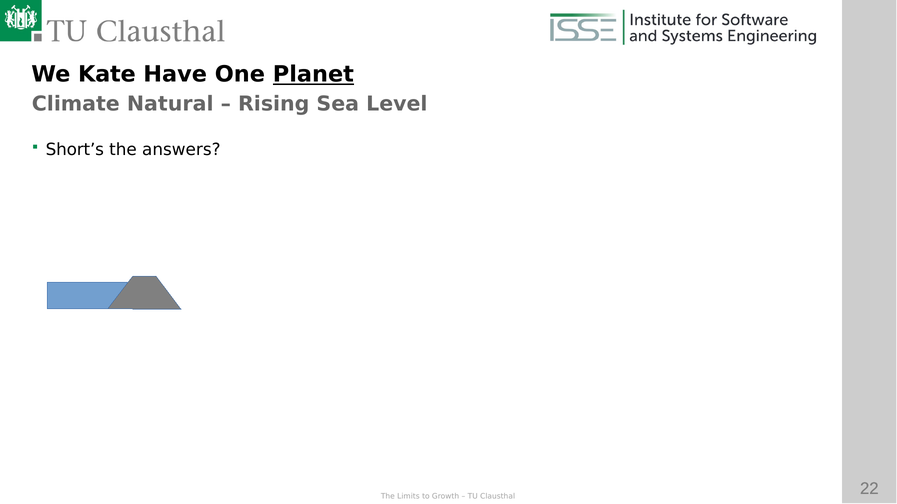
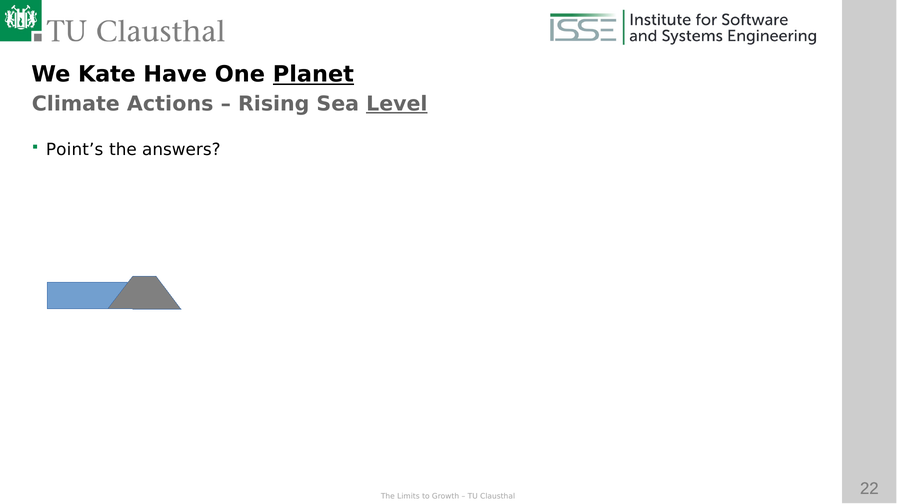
Natural: Natural -> Actions
Level underline: none -> present
Short’s: Short’s -> Point’s
